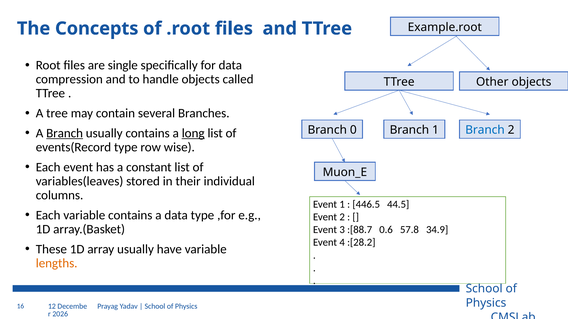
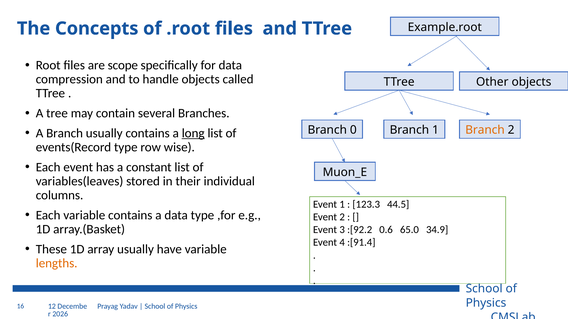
single: single -> scope
Branch at (65, 133) underline: present -> none
Branch at (485, 130) colour: blue -> orange
446.5: 446.5 -> 123.3
:[88.7: :[88.7 -> :[92.2
57.8: 57.8 -> 65.0
:[28.2: :[28.2 -> :[91.4
